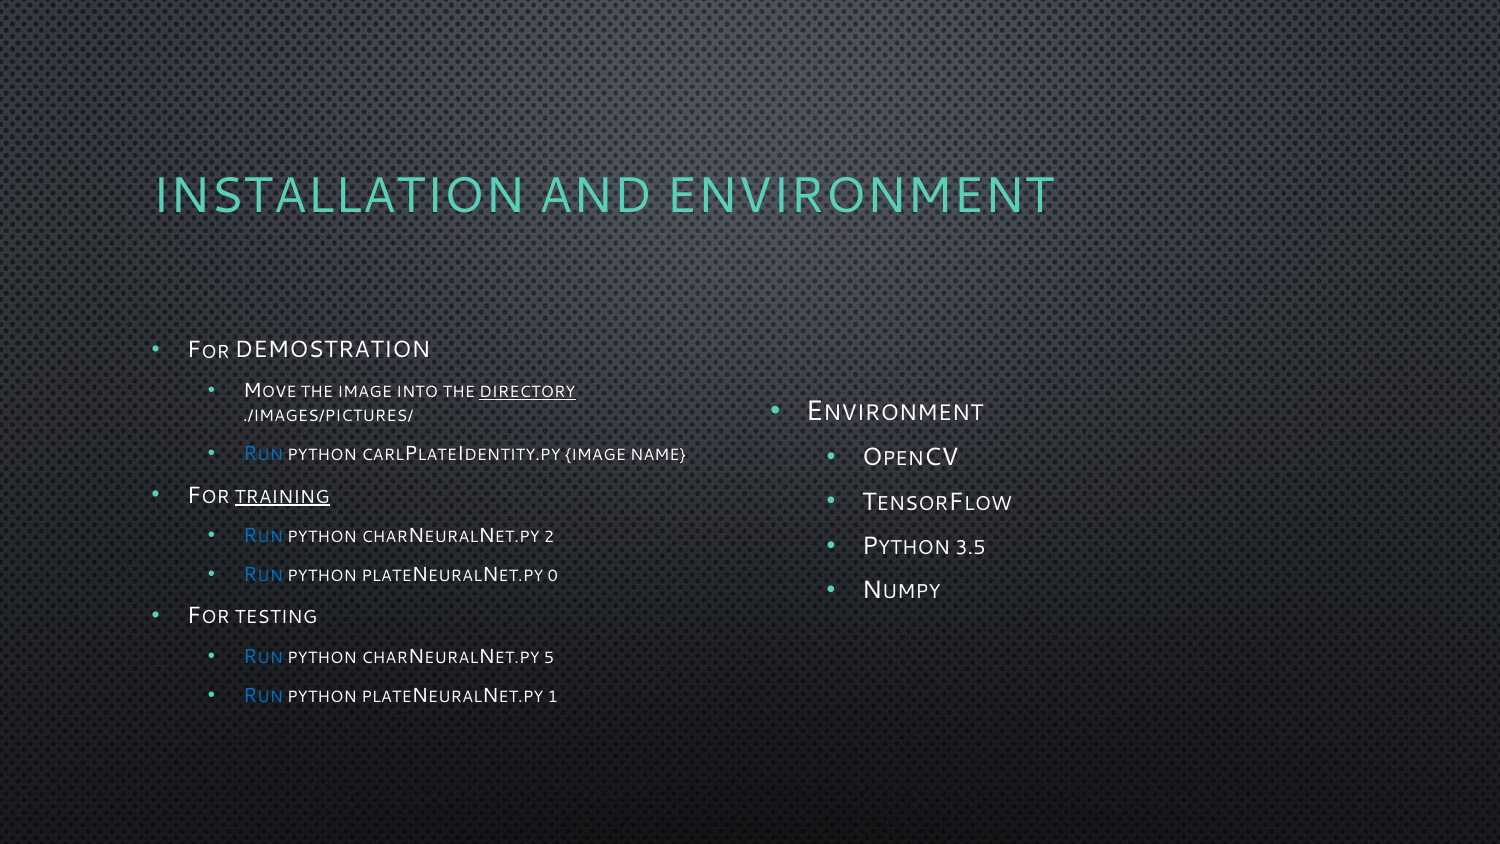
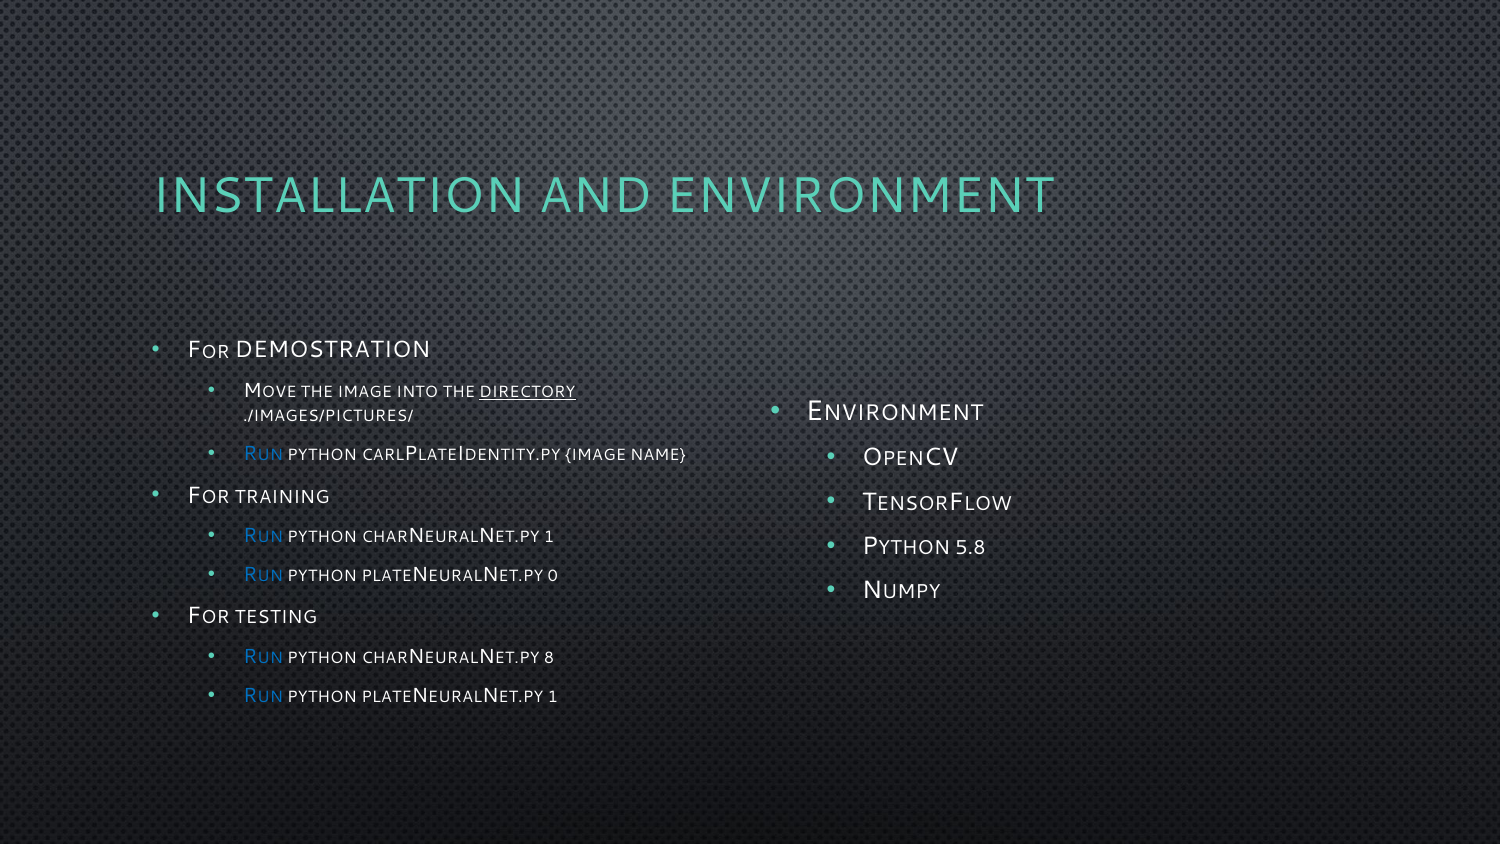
TRAINING underline: present -> none
CHARNEURALNET.PY 2: 2 -> 1
3.5: 3.5 -> 5.8
5: 5 -> 8
